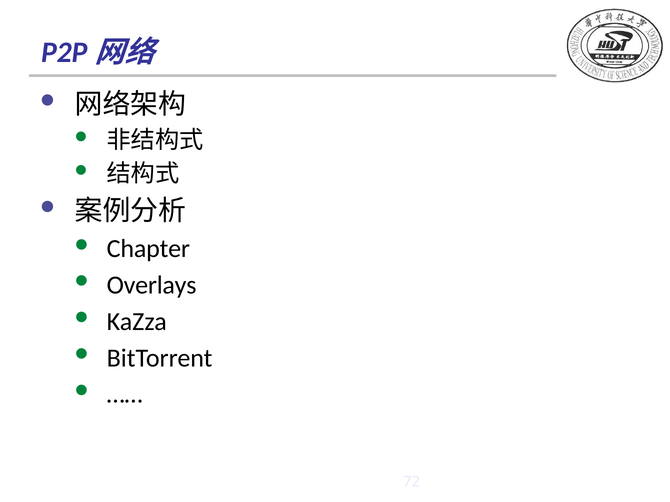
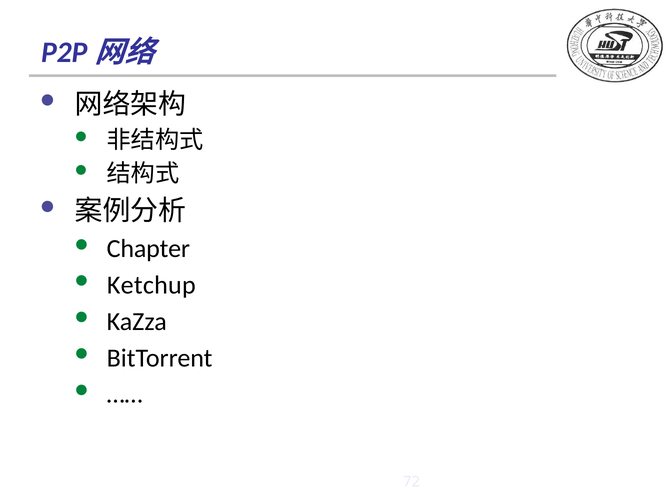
Overlays: Overlays -> Ketchup
